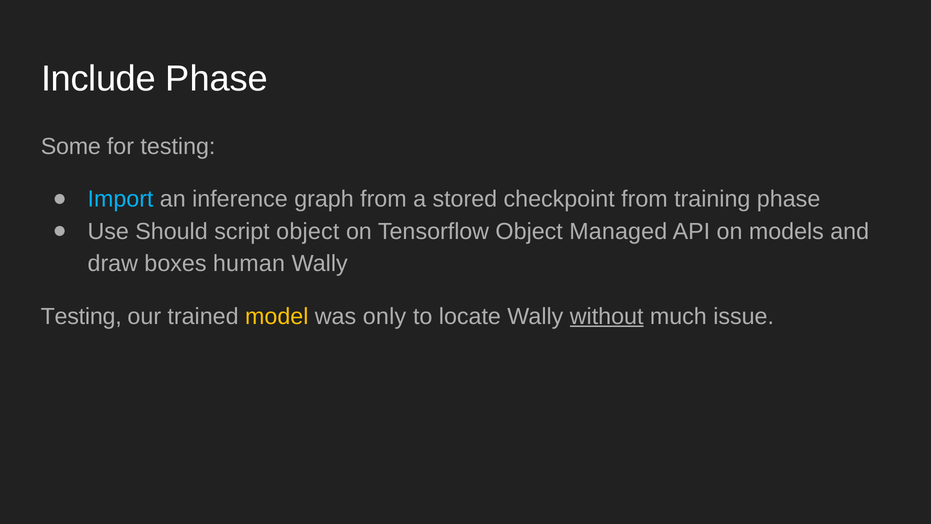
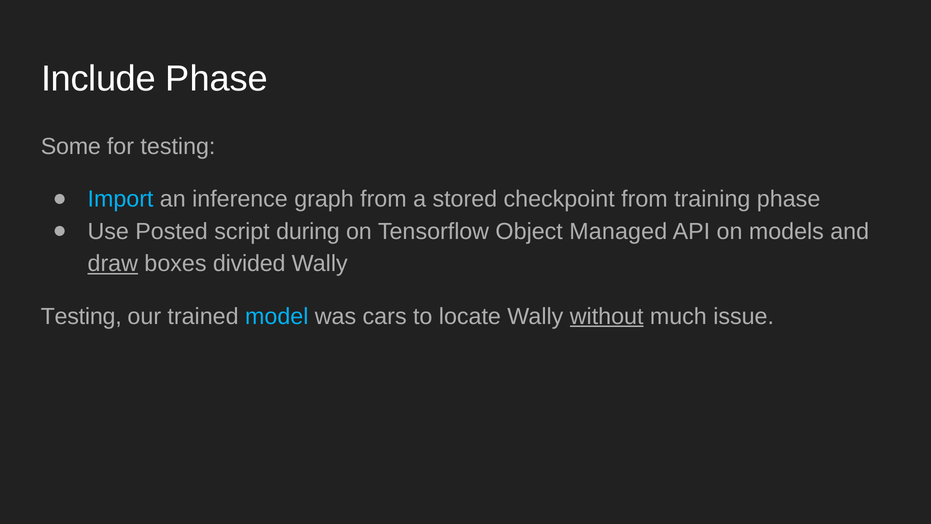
Should: Should -> Posted
script object: object -> during
draw underline: none -> present
human: human -> divided
model colour: yellow -> light blue
only: only -> cars
